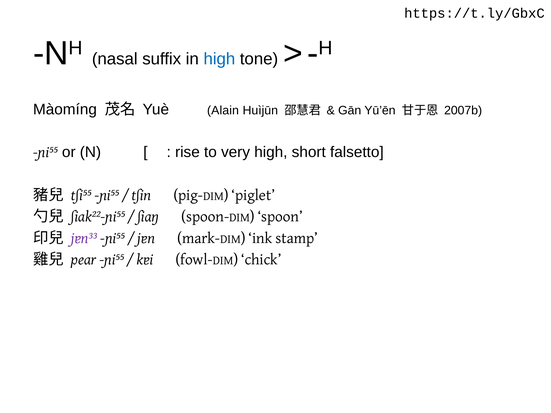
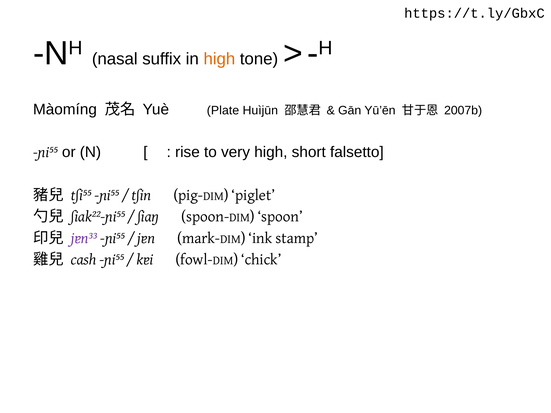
high at (219, 59) colour: blue -> orange
Alain: Alain -> Plate
pear: pear -> cash
